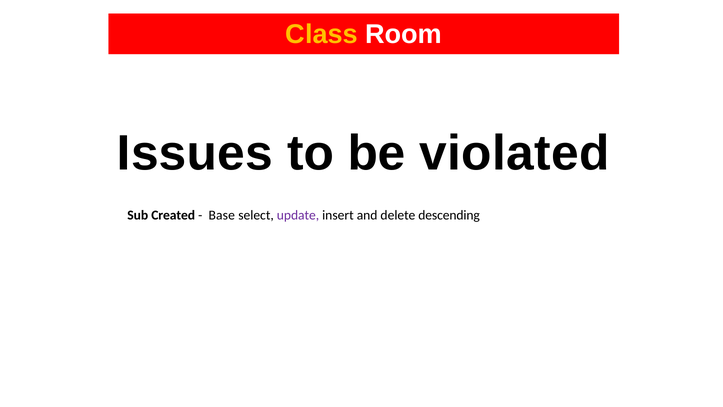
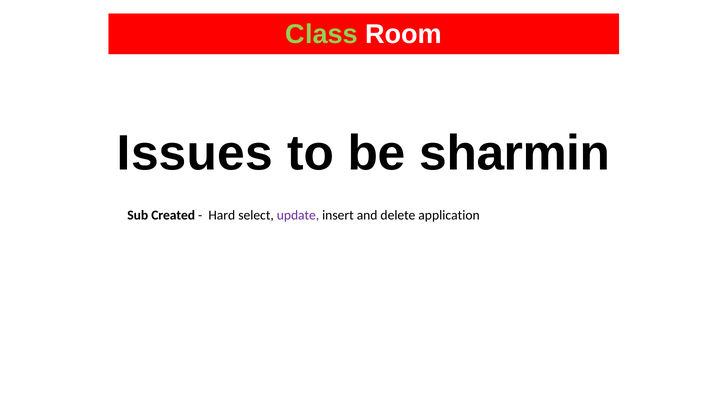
Class colour: yellow -> light green
violated: violated -> sharmin
Base: Base -> Hard
descending: descending -> application
